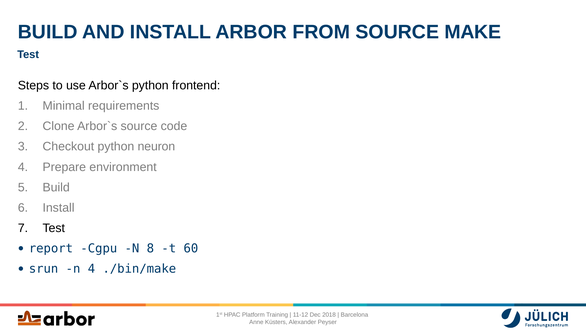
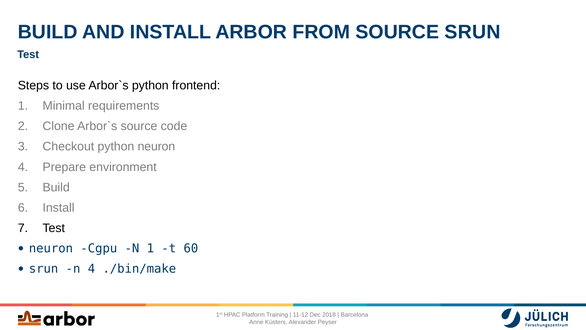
SOURCE MAKE: MAKE -> SRUN
report at (51, 248): report -> neuron
N 8: 8 -> 1
